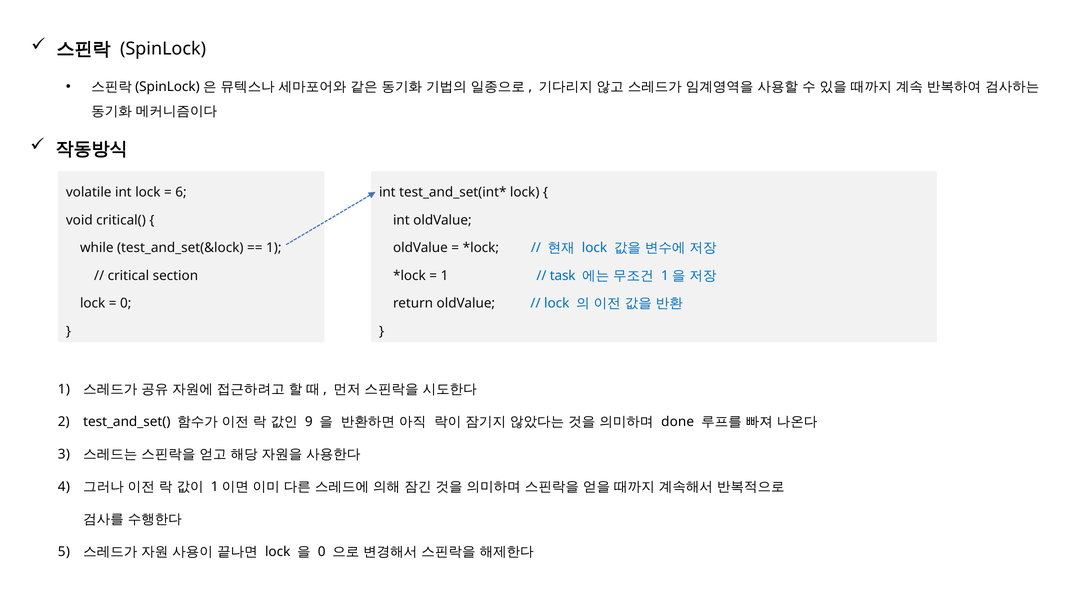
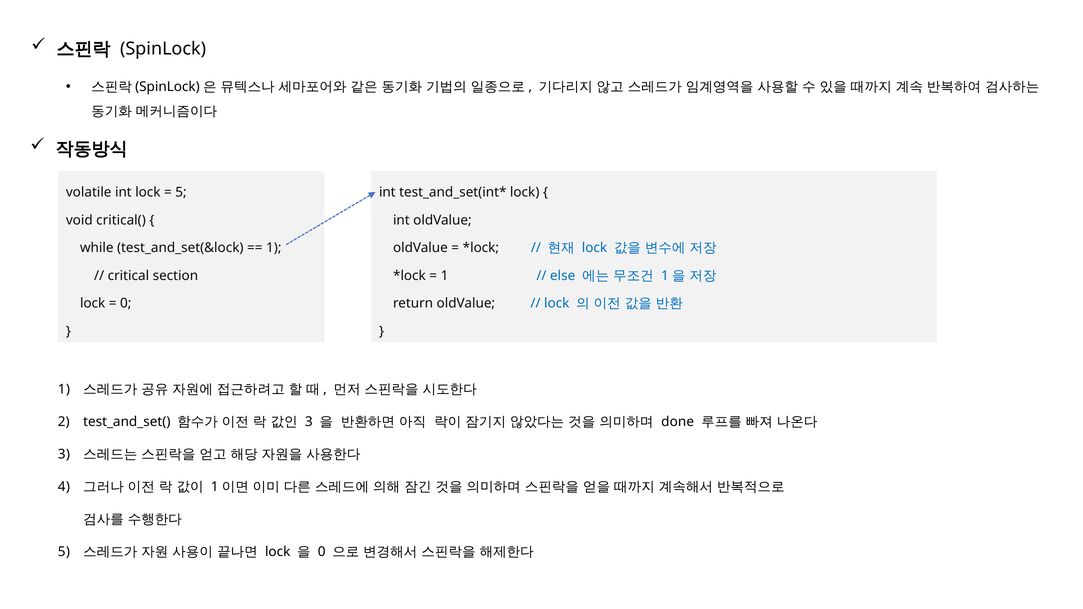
6 at (181, 192): 6 -> 5
task: task -> else
9 at (309, 422): 9 -> 3
